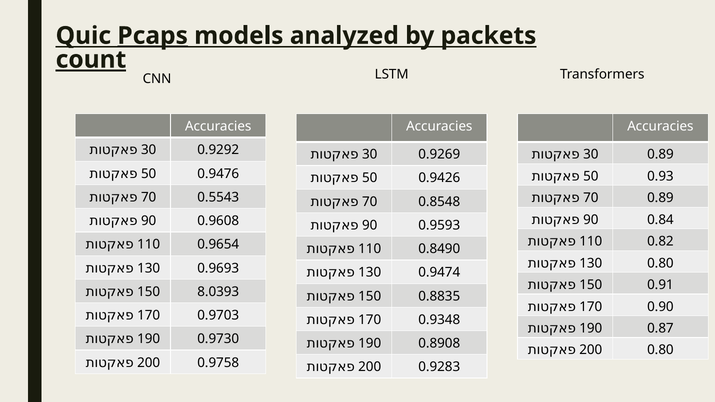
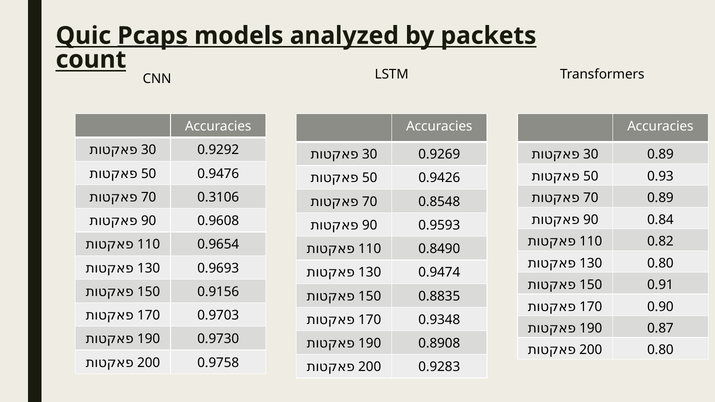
count underline: present -> none
0.5543: 0.5543 -> 0.3106
8.0393: 8.0393 -> 0.9156
